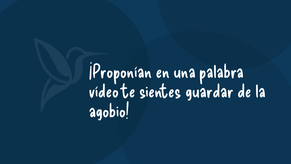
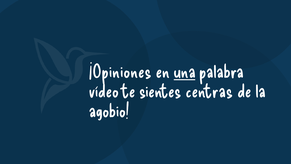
¡Proponían: ¡Proponían -> ¡Opiniones
una underline: none -> present
guardar: guardar -> centras
